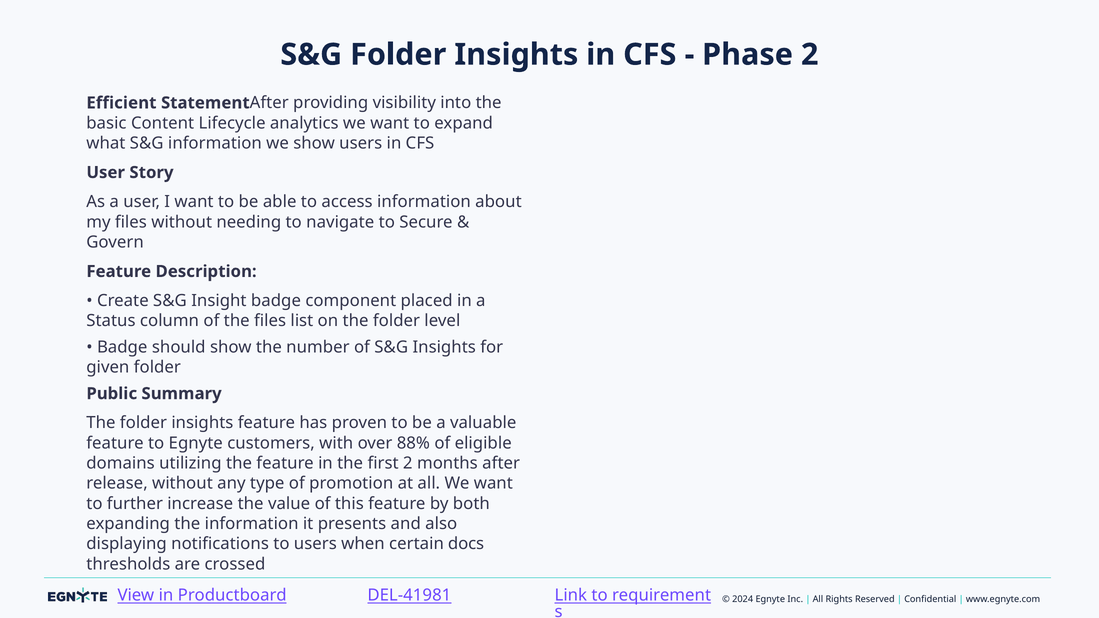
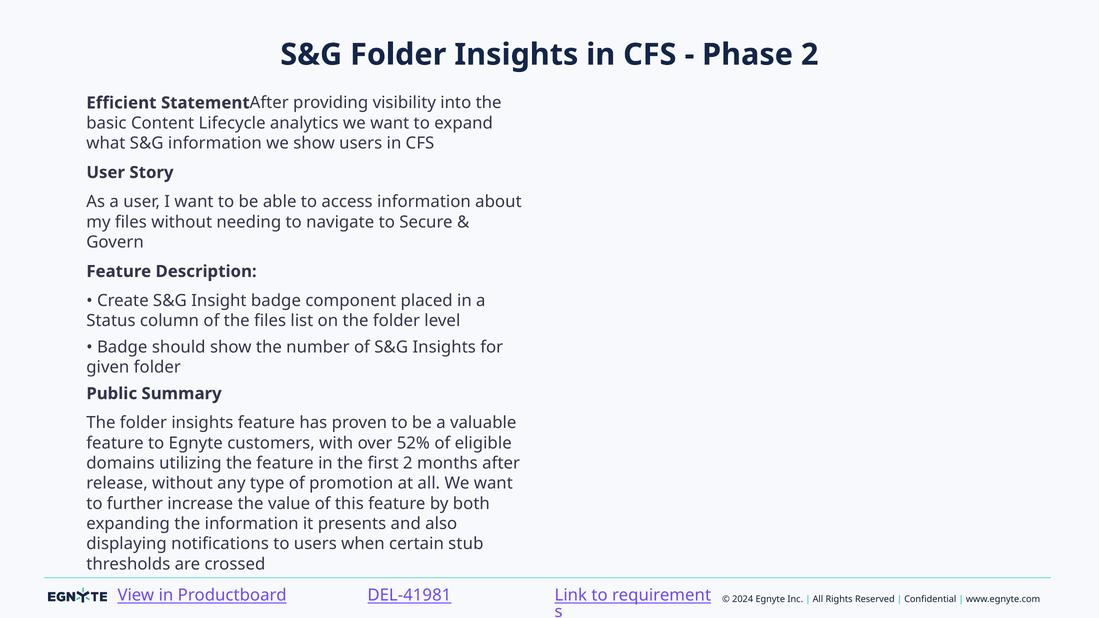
88%: 88% -> 52%
docs: docs -> stub
